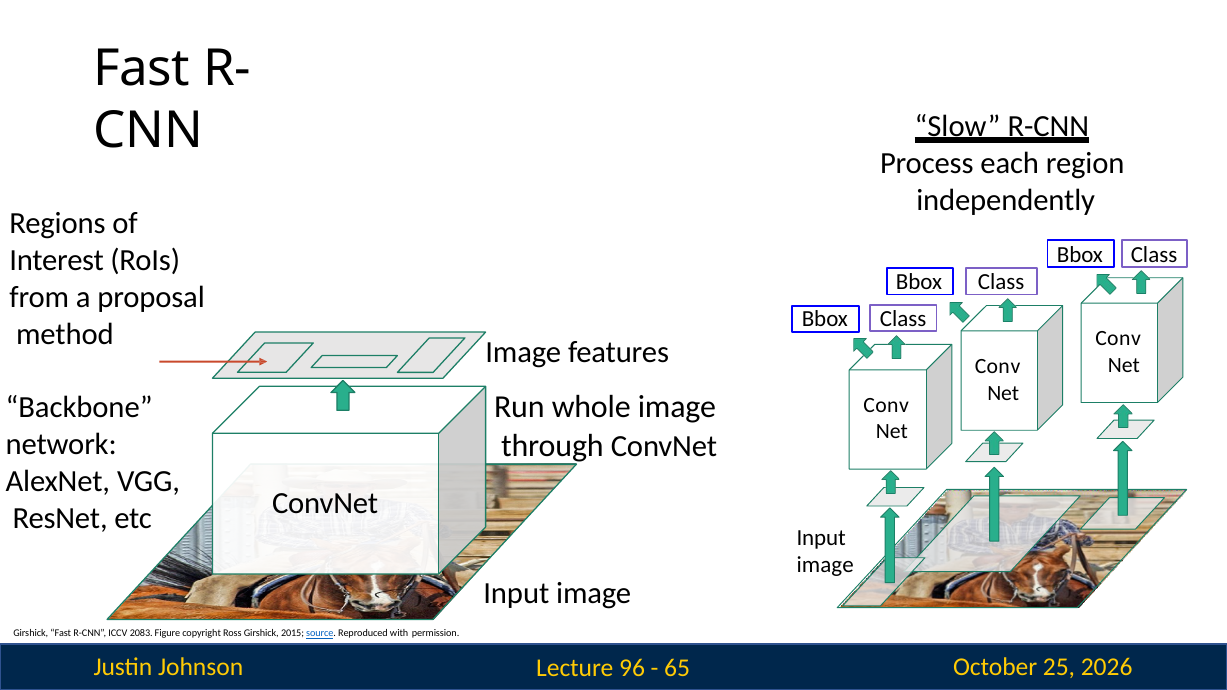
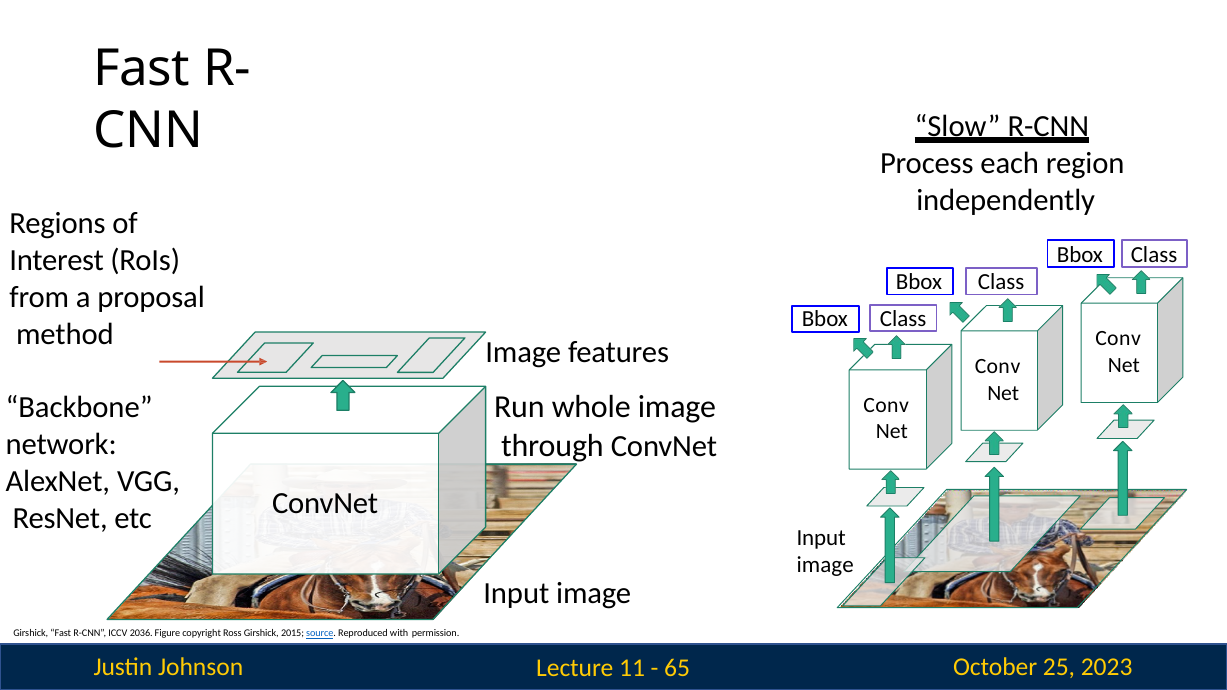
2083: 2083 -> 2036
96: 96 -> 11
2026: 2026 -> 2023
